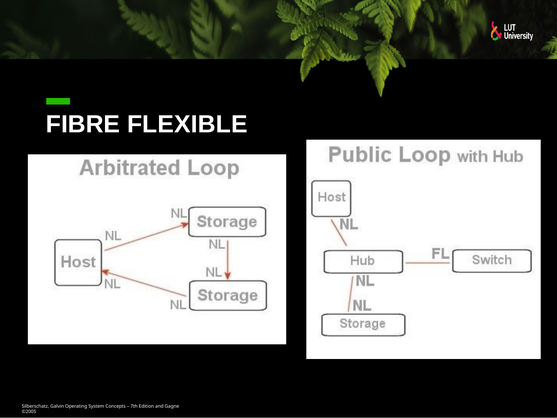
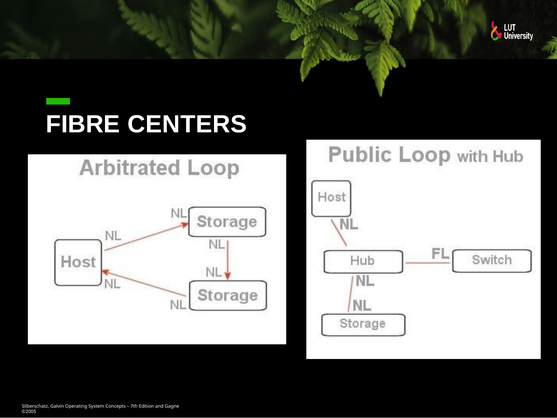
FLEXIBLE: FLEXIBLE -> CENTERS
